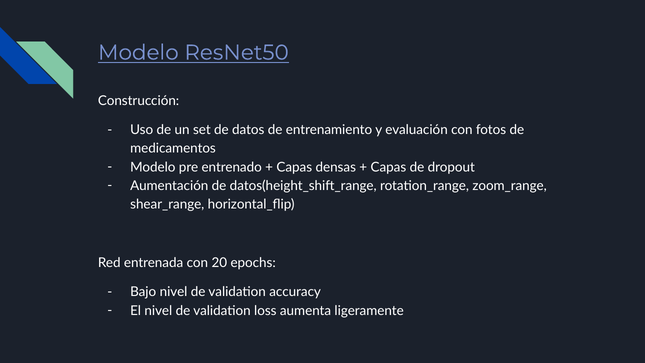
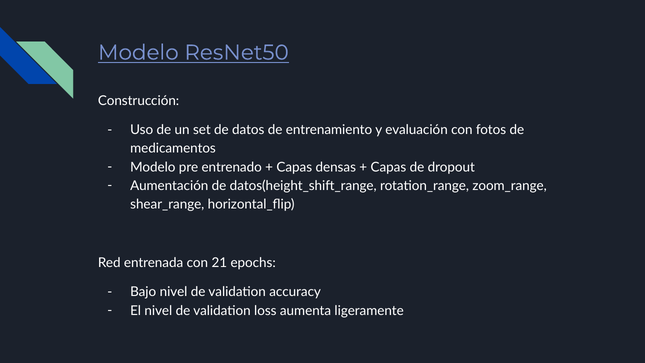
20: 20 -> 21
